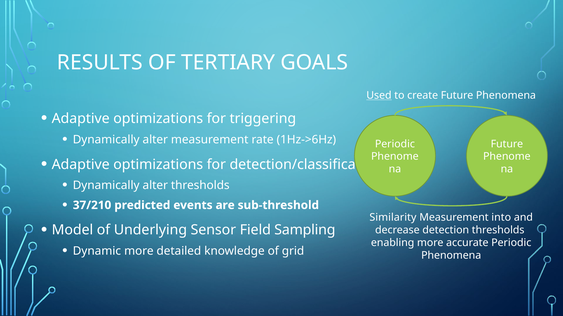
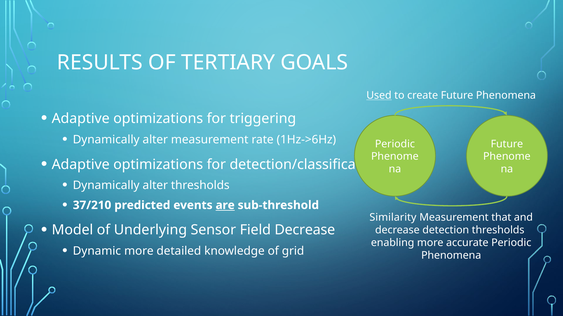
are underline: none -> present
into: into -> that
Field Sampling: Sampling -> Decrease
